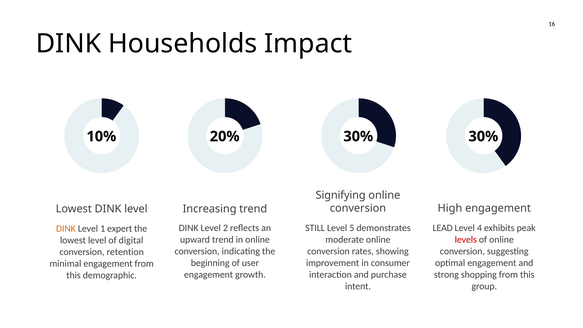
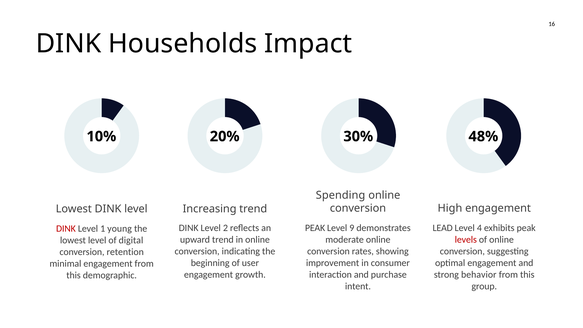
30% 30%: 30% -> 48%
Signifying: Signifying -> Spending
STILL at (315, 228): STILL -> PEAK
5: 5 -> 9
DINK at (66, 229) colour: orange -> red
expert: expert -> young
shopping: shopping -> behavior
